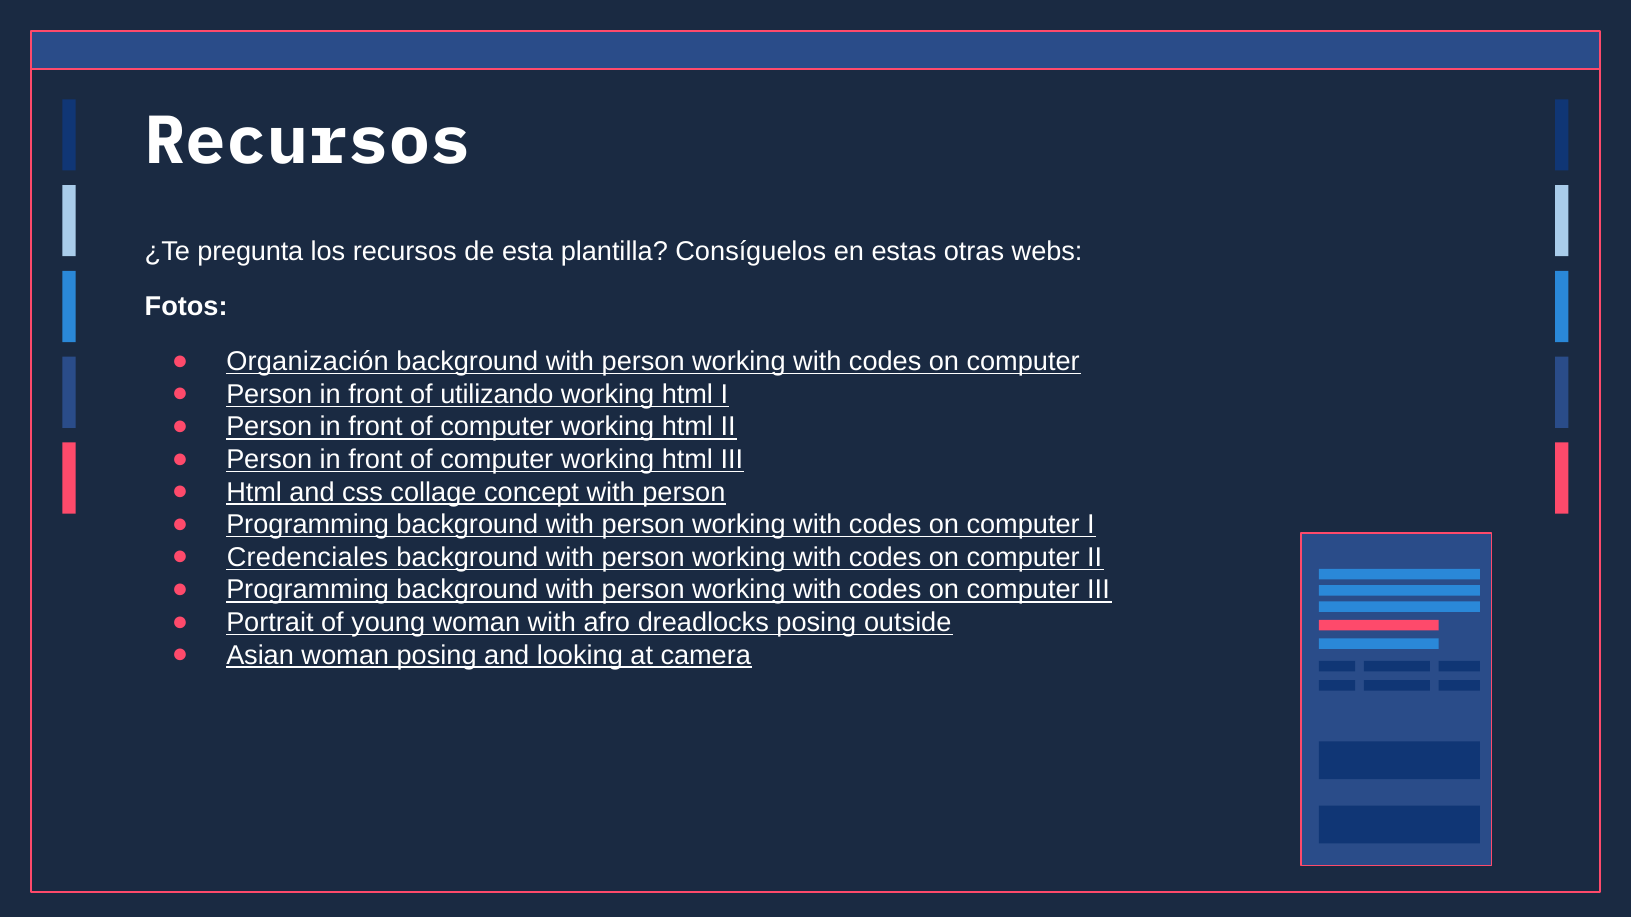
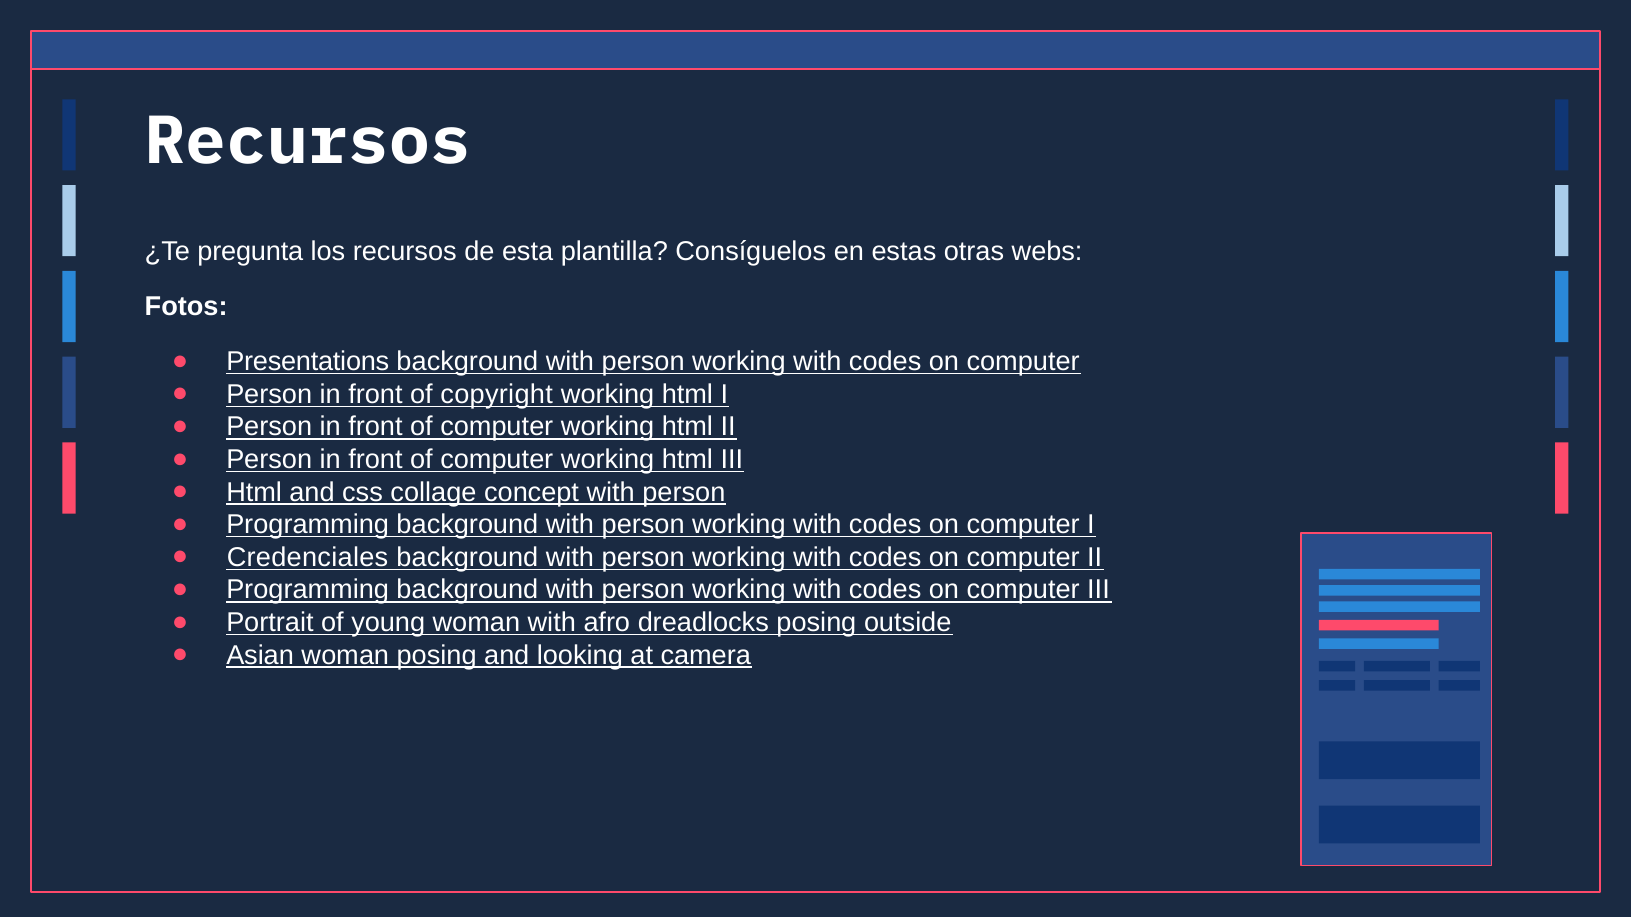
Organización: Organización -> Presentations
utilizando: utilizando -> copyright
